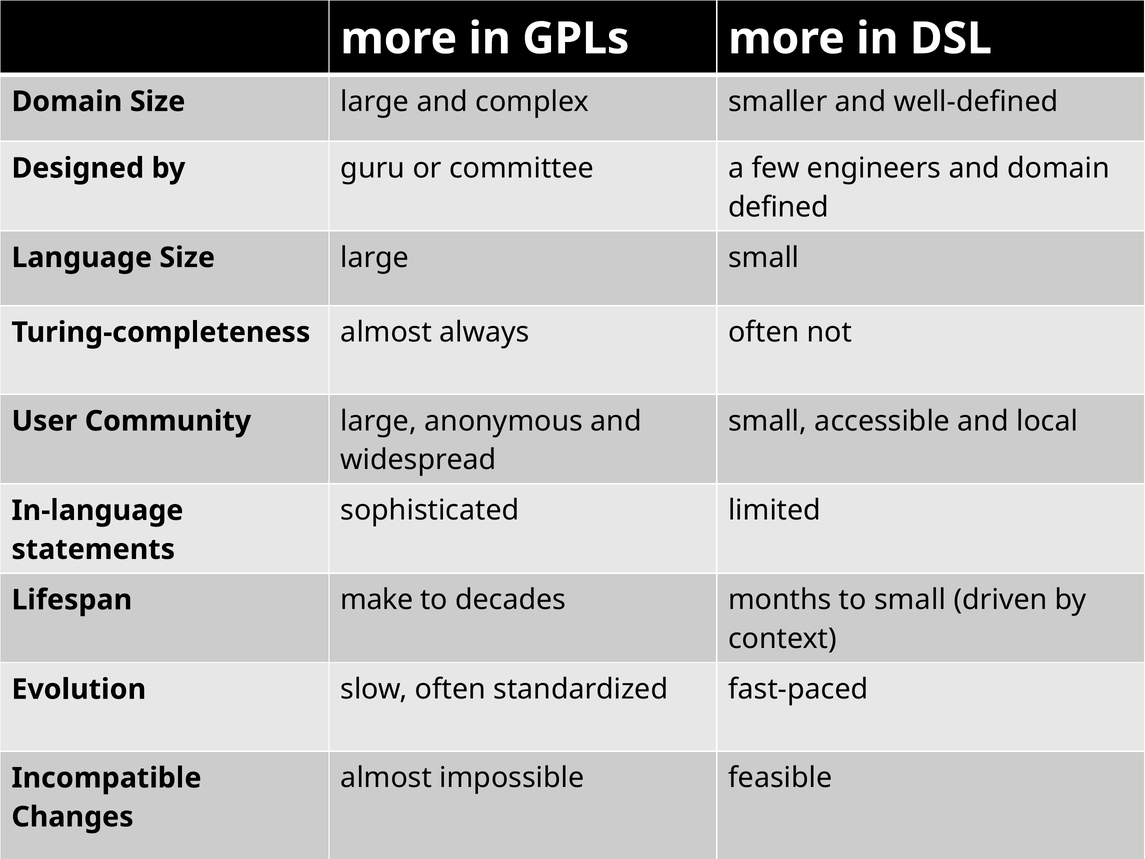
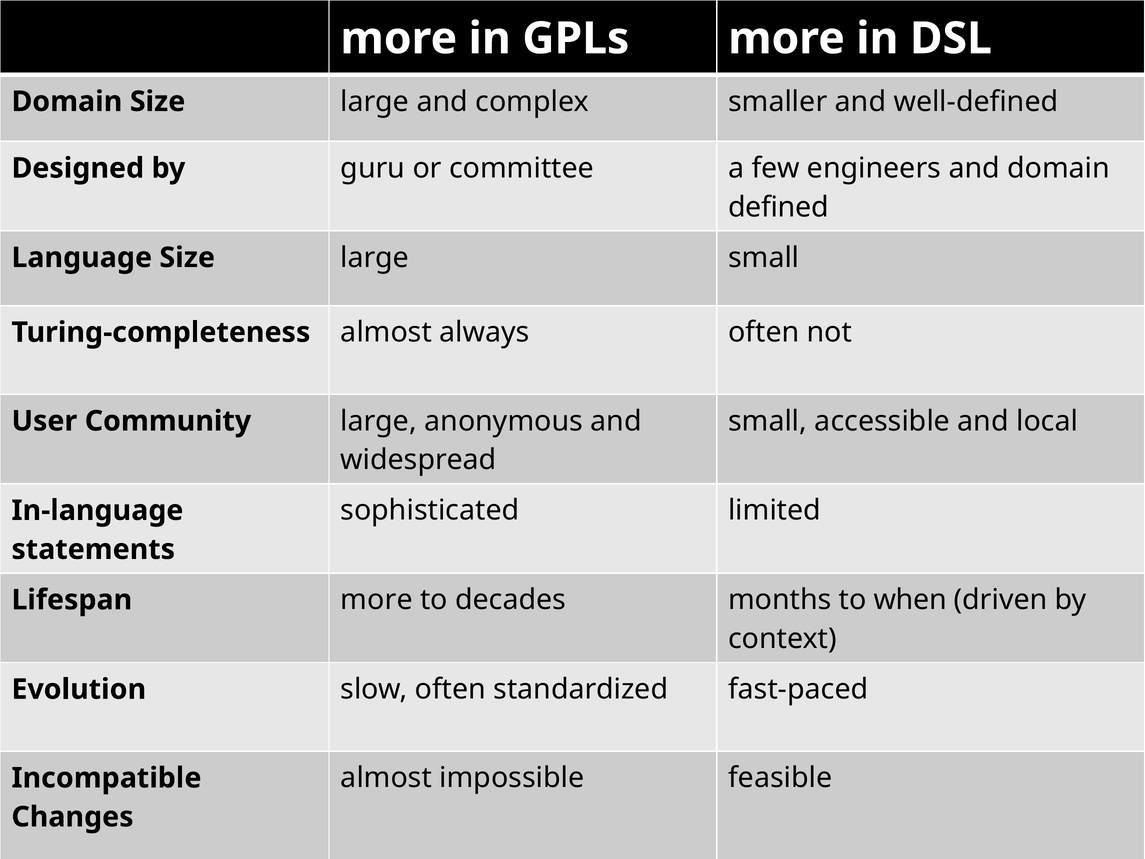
Lifespan make: make -> more
to small: small -> when
